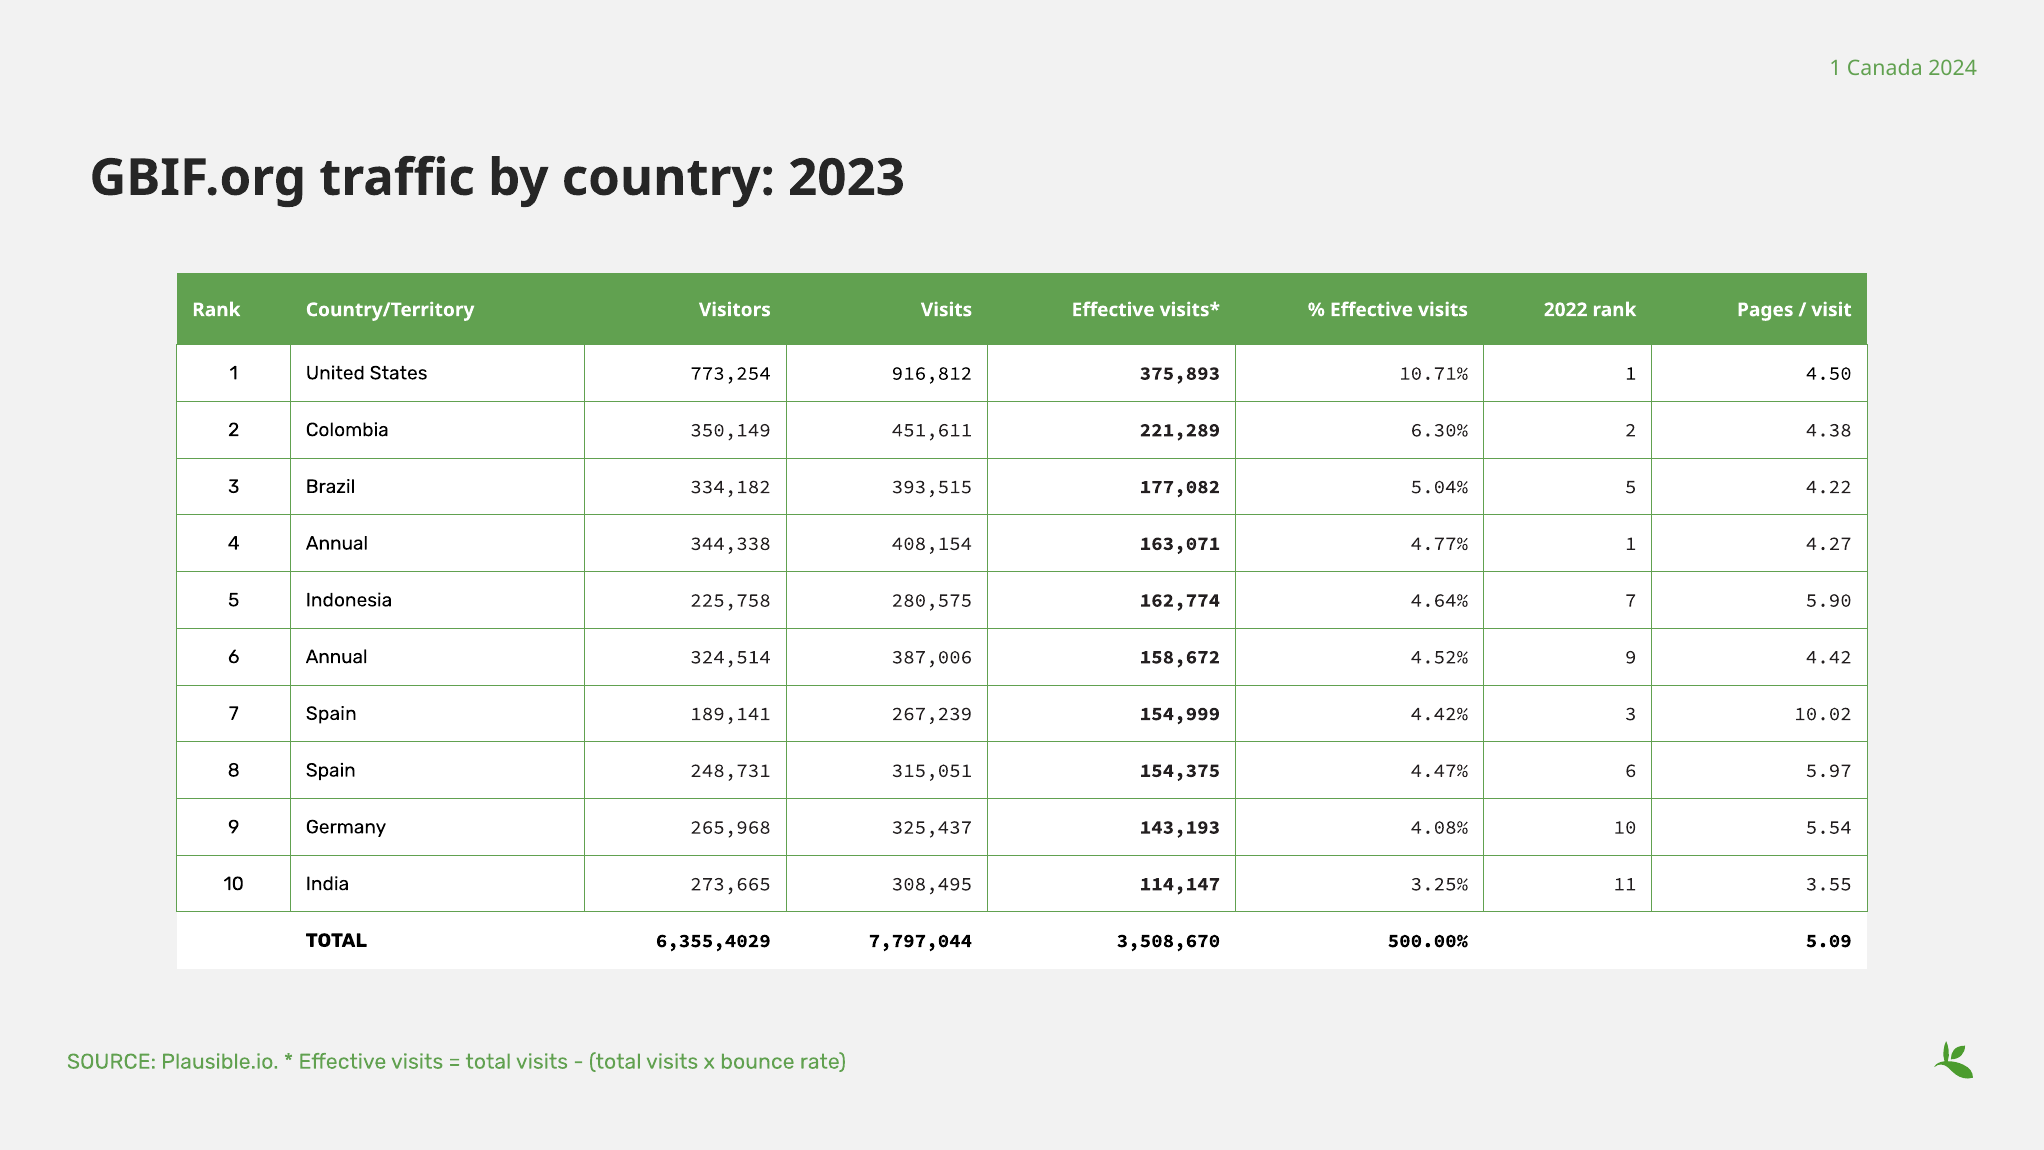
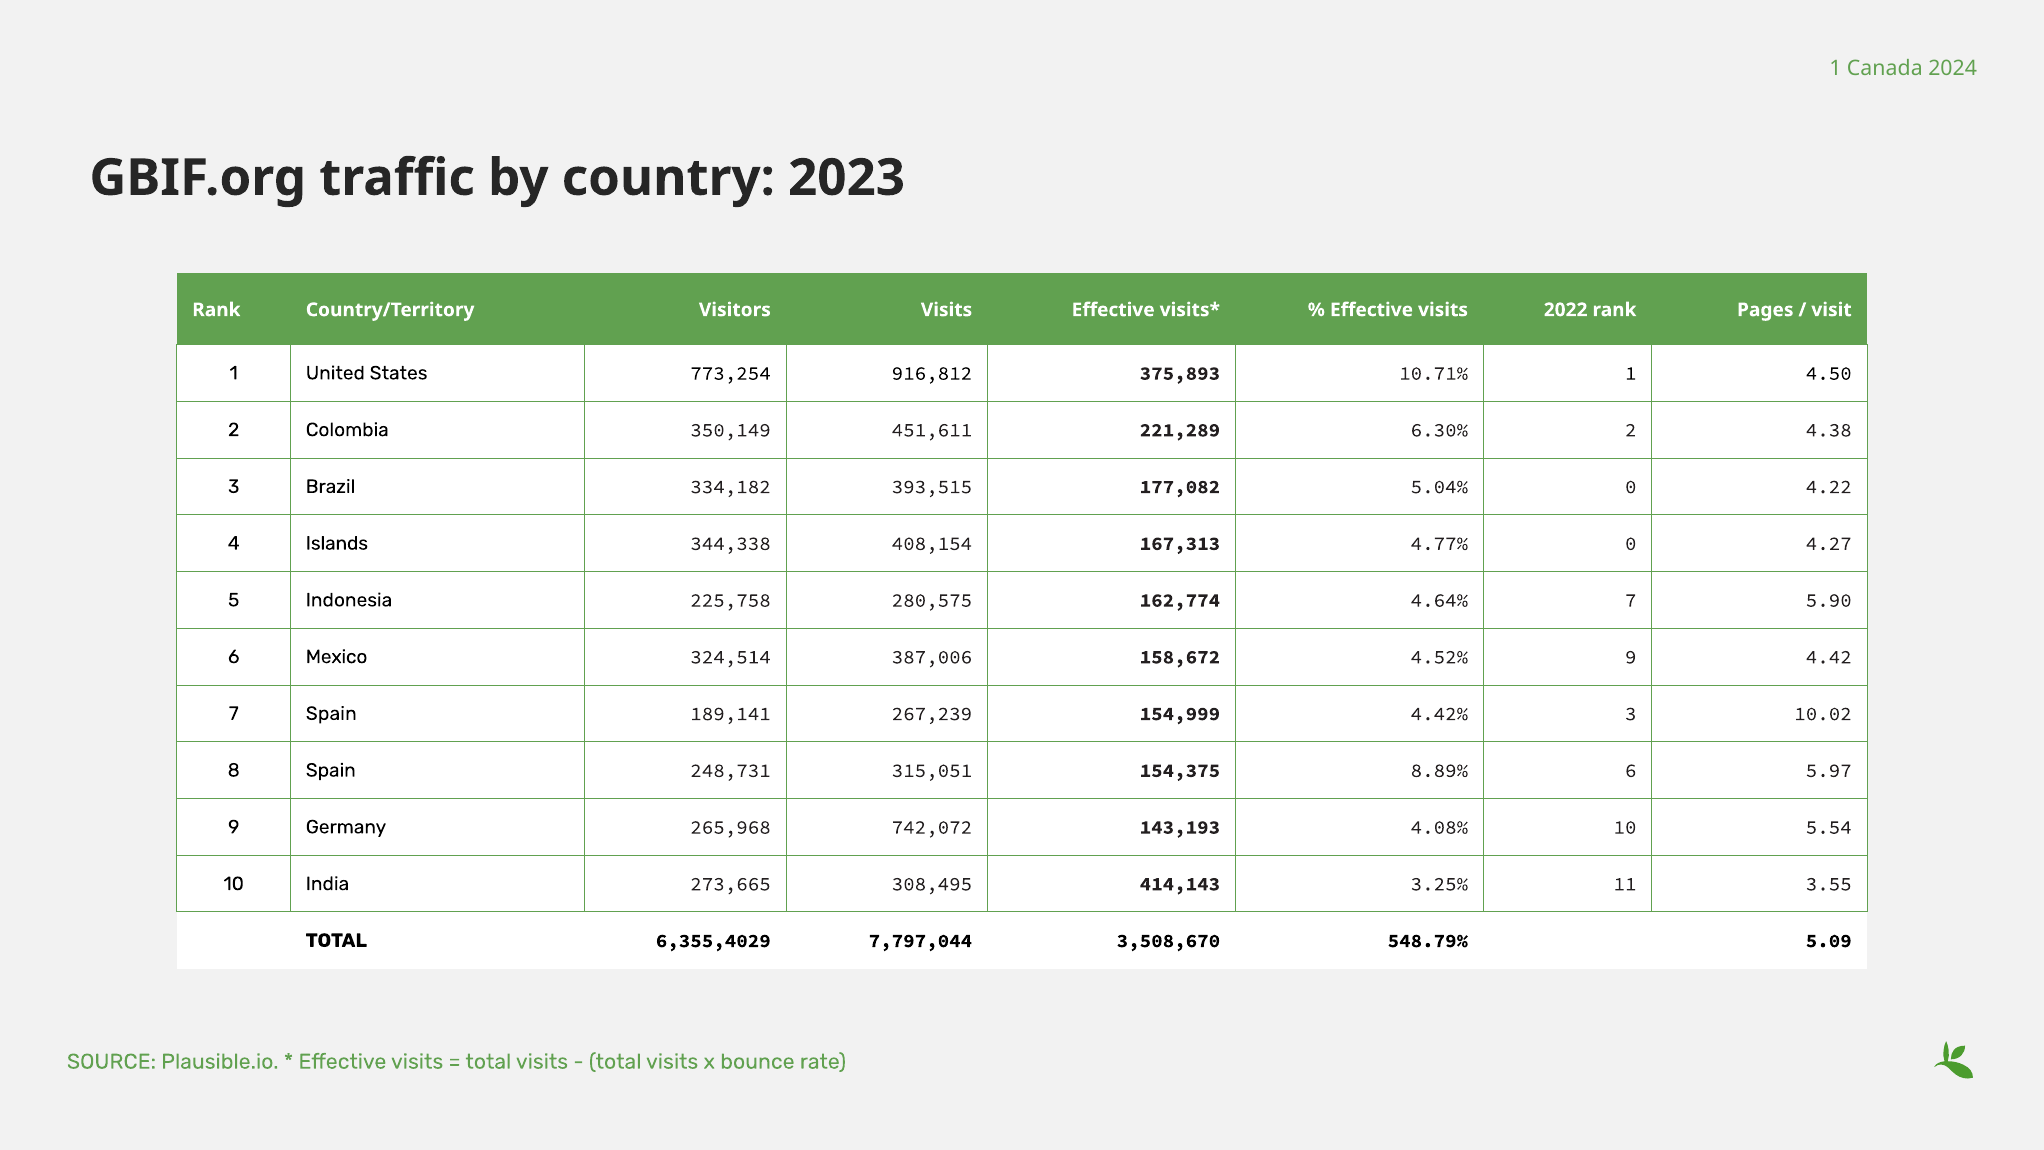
5.04% 5: 5 -> 0
4 Annual: Annual -> Islands
163,071: 163,071 -> 167,313
4.77% 1: 1 -> 0
6 Annual: Annual -> Mexico
4.47%: 4.47% -> 8.89%
325,437: 325,437 -> 742,072
114,147: 114,147 -> 414,143
500.00%: 500.00% -> 548.79%
